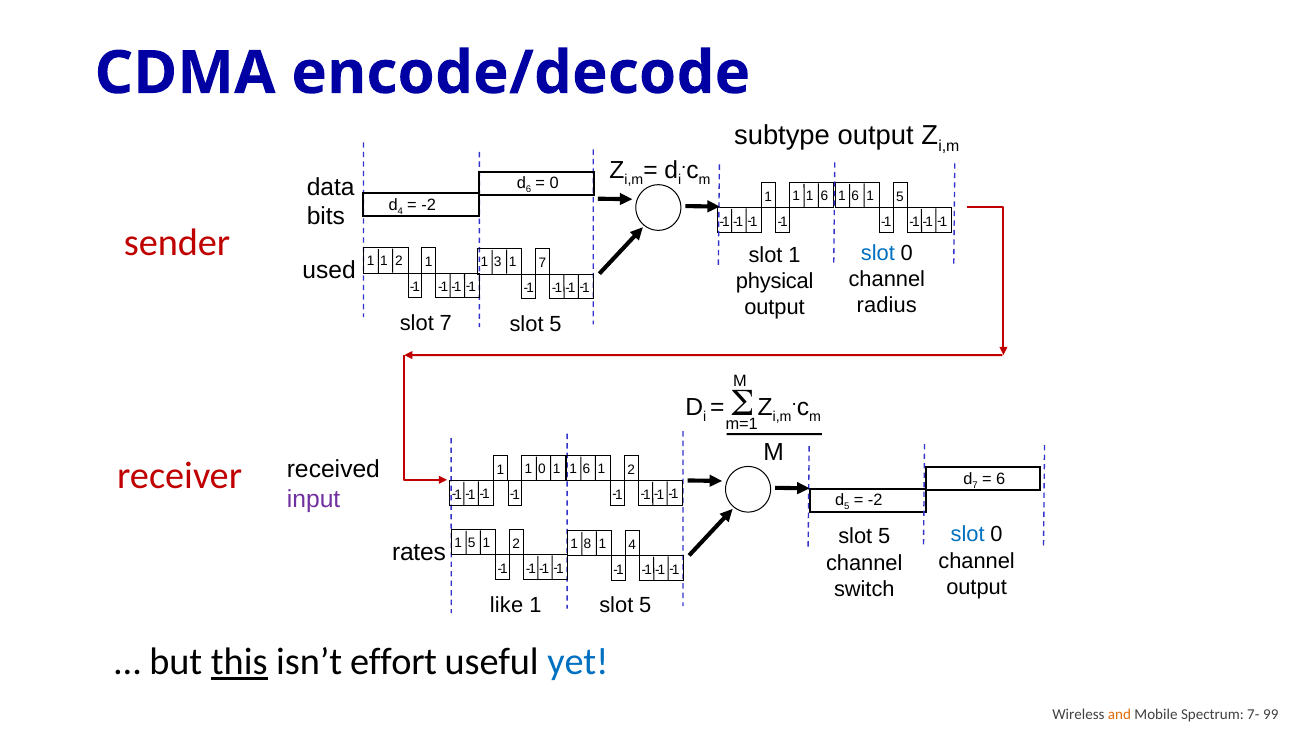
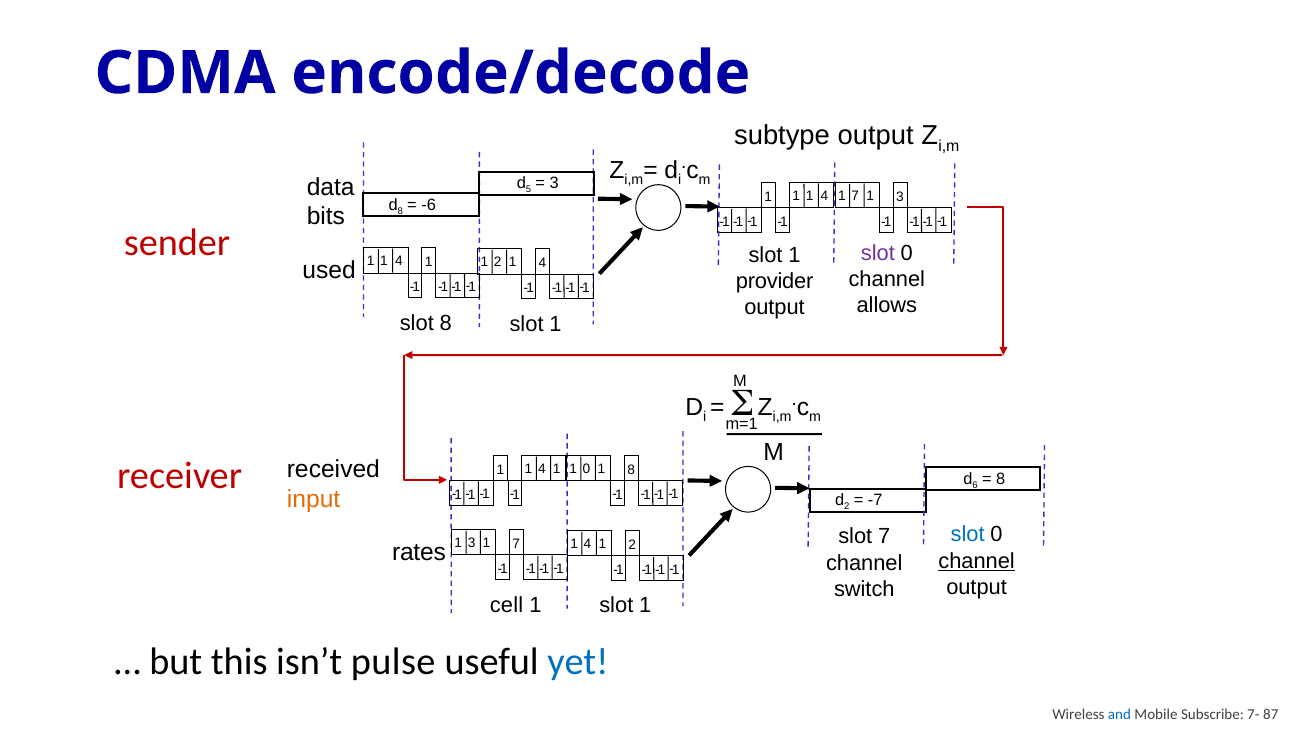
6 at (528, 190): 6 -> 5
0 at (554, 183): 0 -> 3
6 at (825, 196): 6 -> 4
6 at (855, 196): 6 -> 7
5 at (900, 197): 5 -> 3
4 at (400, 211): 4 -> 8
-2 at (429, 205): -2 -> -6
slot at (878, 253) colour: blue -> purple
2 at (399, 261): 2 -> 4
3 at (498, 262): 3 -> 2
7 at (542, 263): 7 -> 4
physical: physical -> provider
radius: radius -> allows
slot 7: 7 -> 8
5 at (556, 324): 5 -> 1
0 at (542, 469): 0 -> 4
6 at (587, 469): 6 -> 0
2 at (631, 470): 2 -> 8
7 at (975, 485): 7 -> 6
6 at (1001, 479): 6 -> 8
input colour: purple -> orange
5 at (847, 506): 5 -> 2
-2 at (875, 500): -2 -> -7
5 at (884, 536): 5 -> 7
5 at (472, 543): 5 -> 3
2 at (516, 544): 2 -> 7
8 at (588, 544): 8 -> 4
4 at (632, 545): 4 -> 2
channel at (977, 561) underline: none -> present
like: like -> cell
1 slot 5: 5 -> 1
this underline: present -> none
effort: effort -> pulse
and colour: orange -> blue
Spectrum: Spectrum -> Subscribe
99: 99 -> 87
